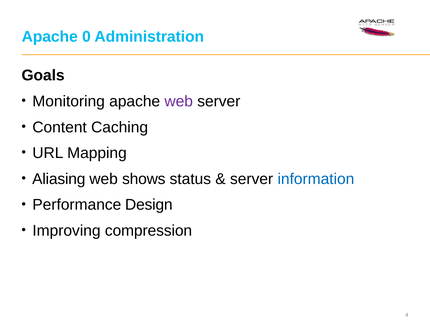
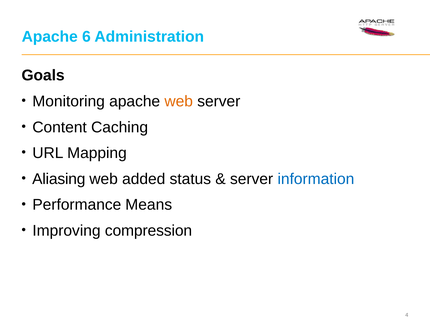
0: 0 -> 6
web at (179, 101) colour: purple -> orange
shows: shows -> added
Design: Design -> Means
